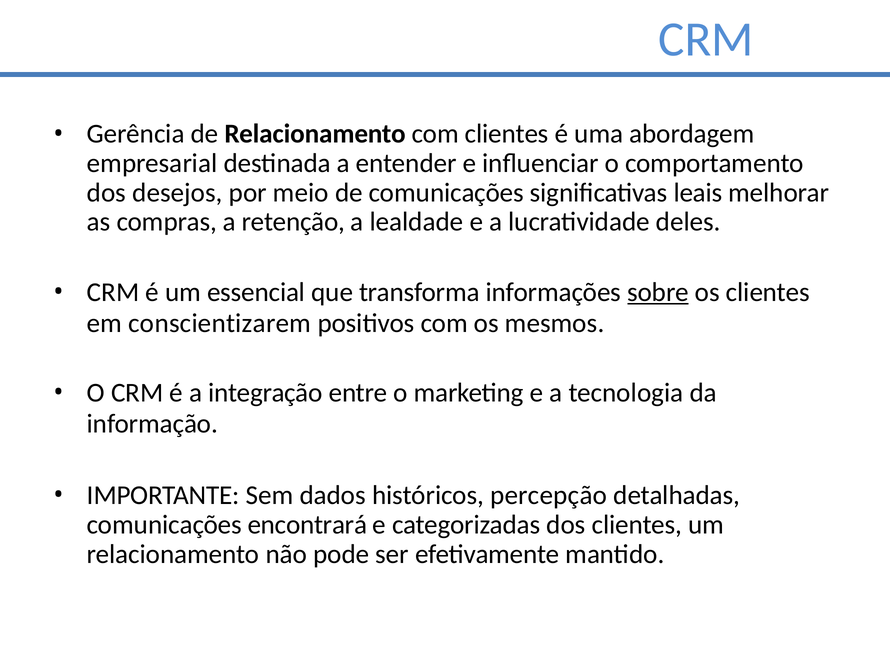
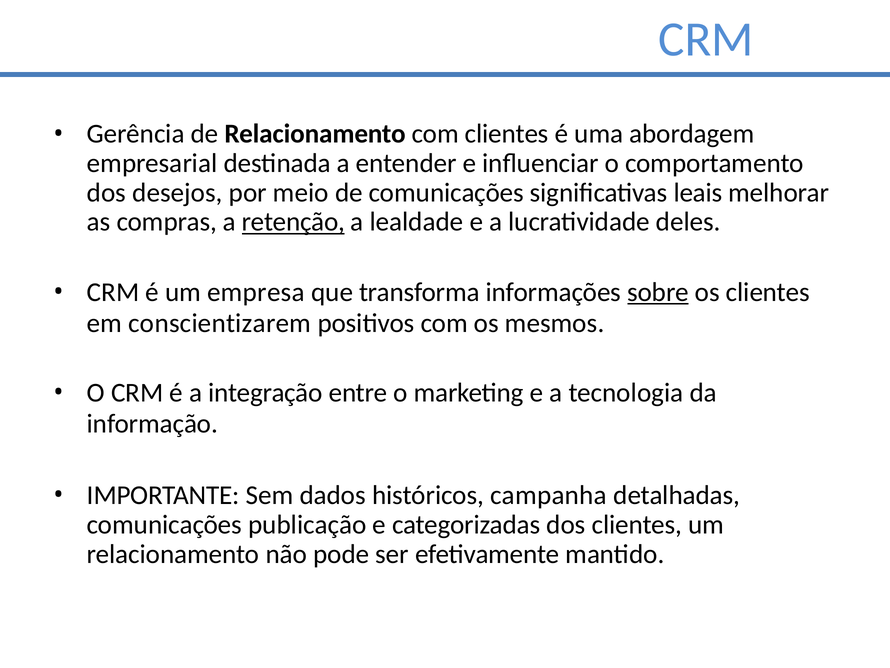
retenção underline: none -> present
essencial: essencial -> empresa
percepção: percepção -> campanha
encontrará: encontrará -> publicação
